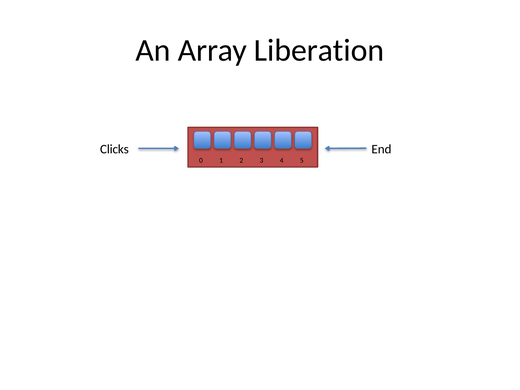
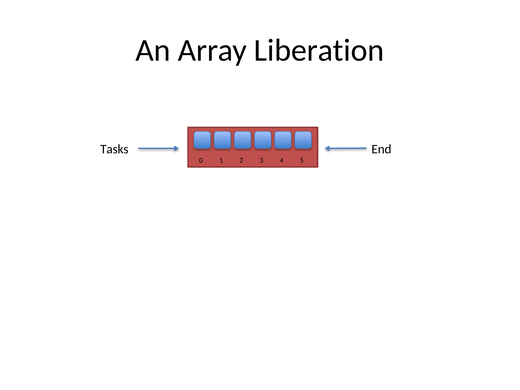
Clicks: Clicks -> Tasks
